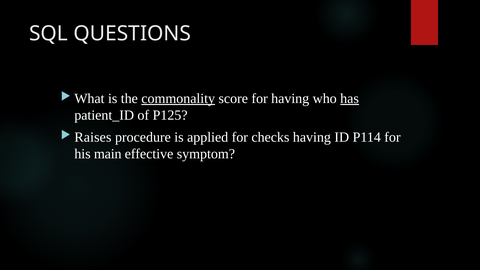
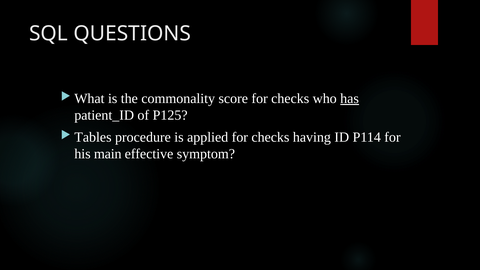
commonality underline: present -> none
score for having: having -> checks
Raises: Raises -> Tables
